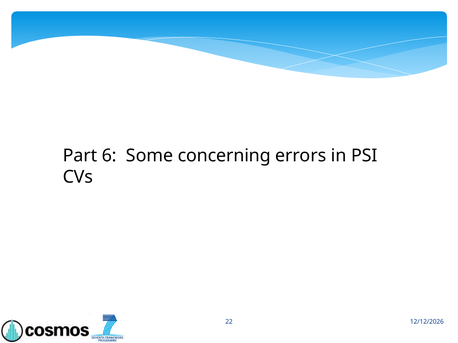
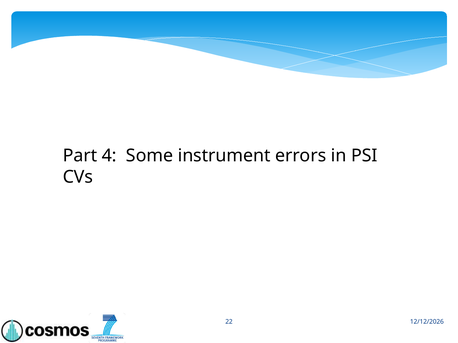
6: 6 -> 4
concerning: concerning -> instrument
